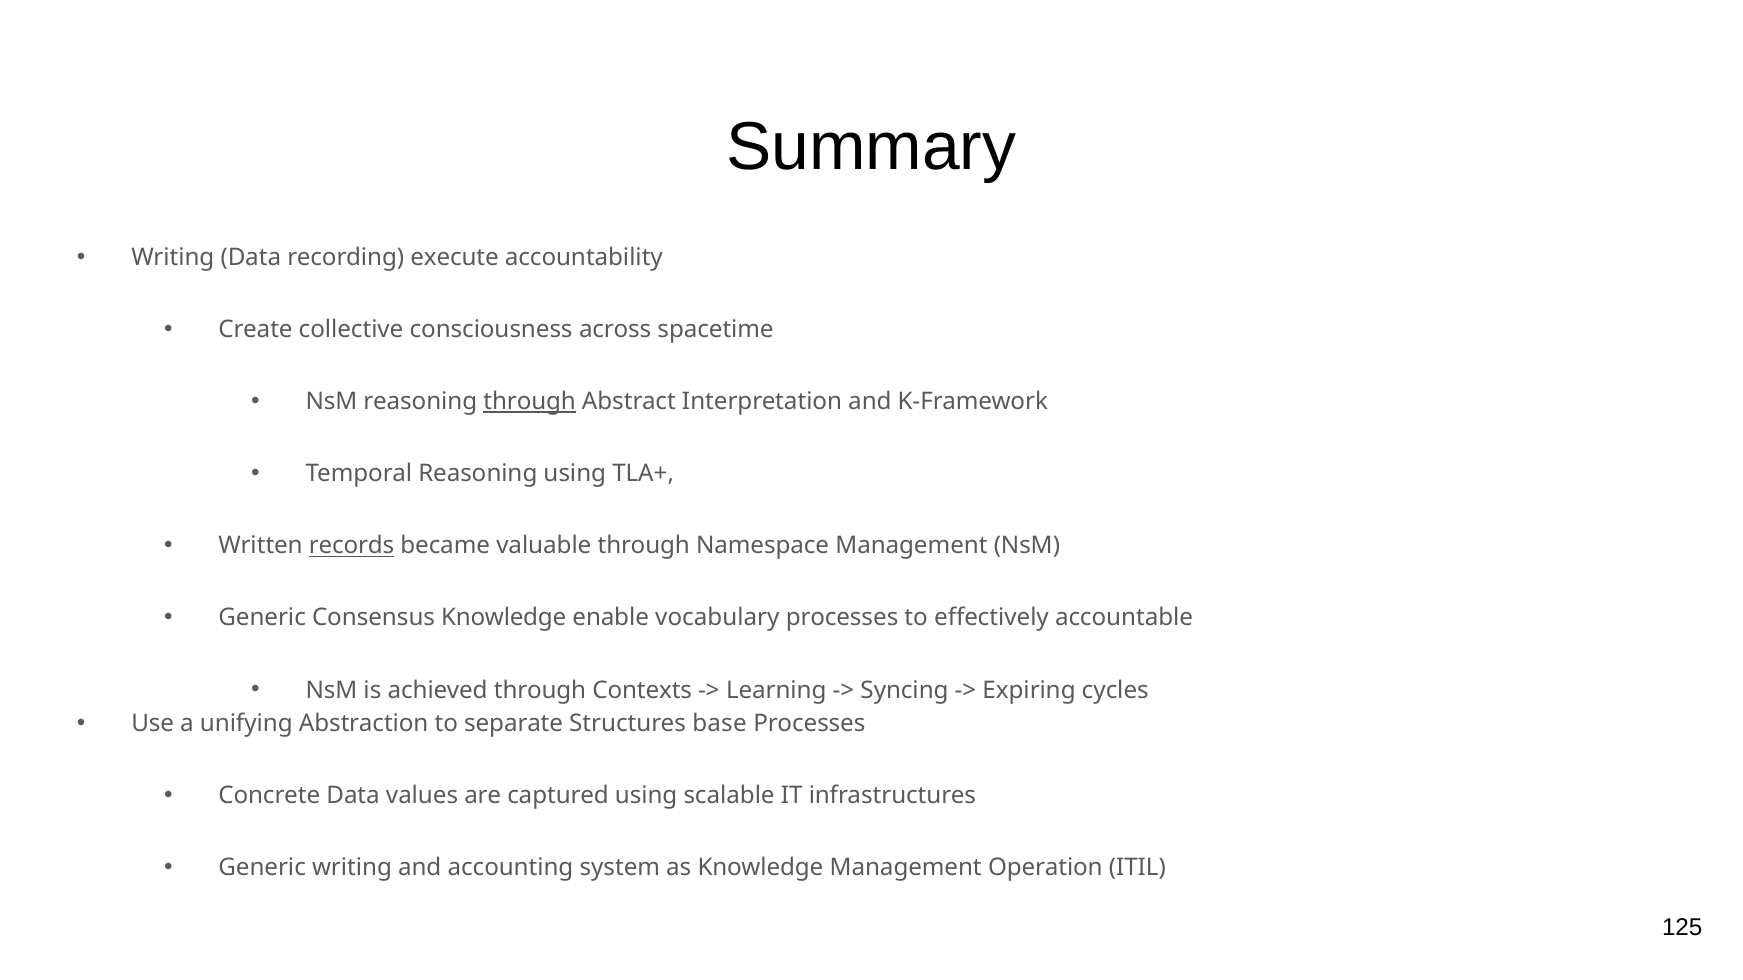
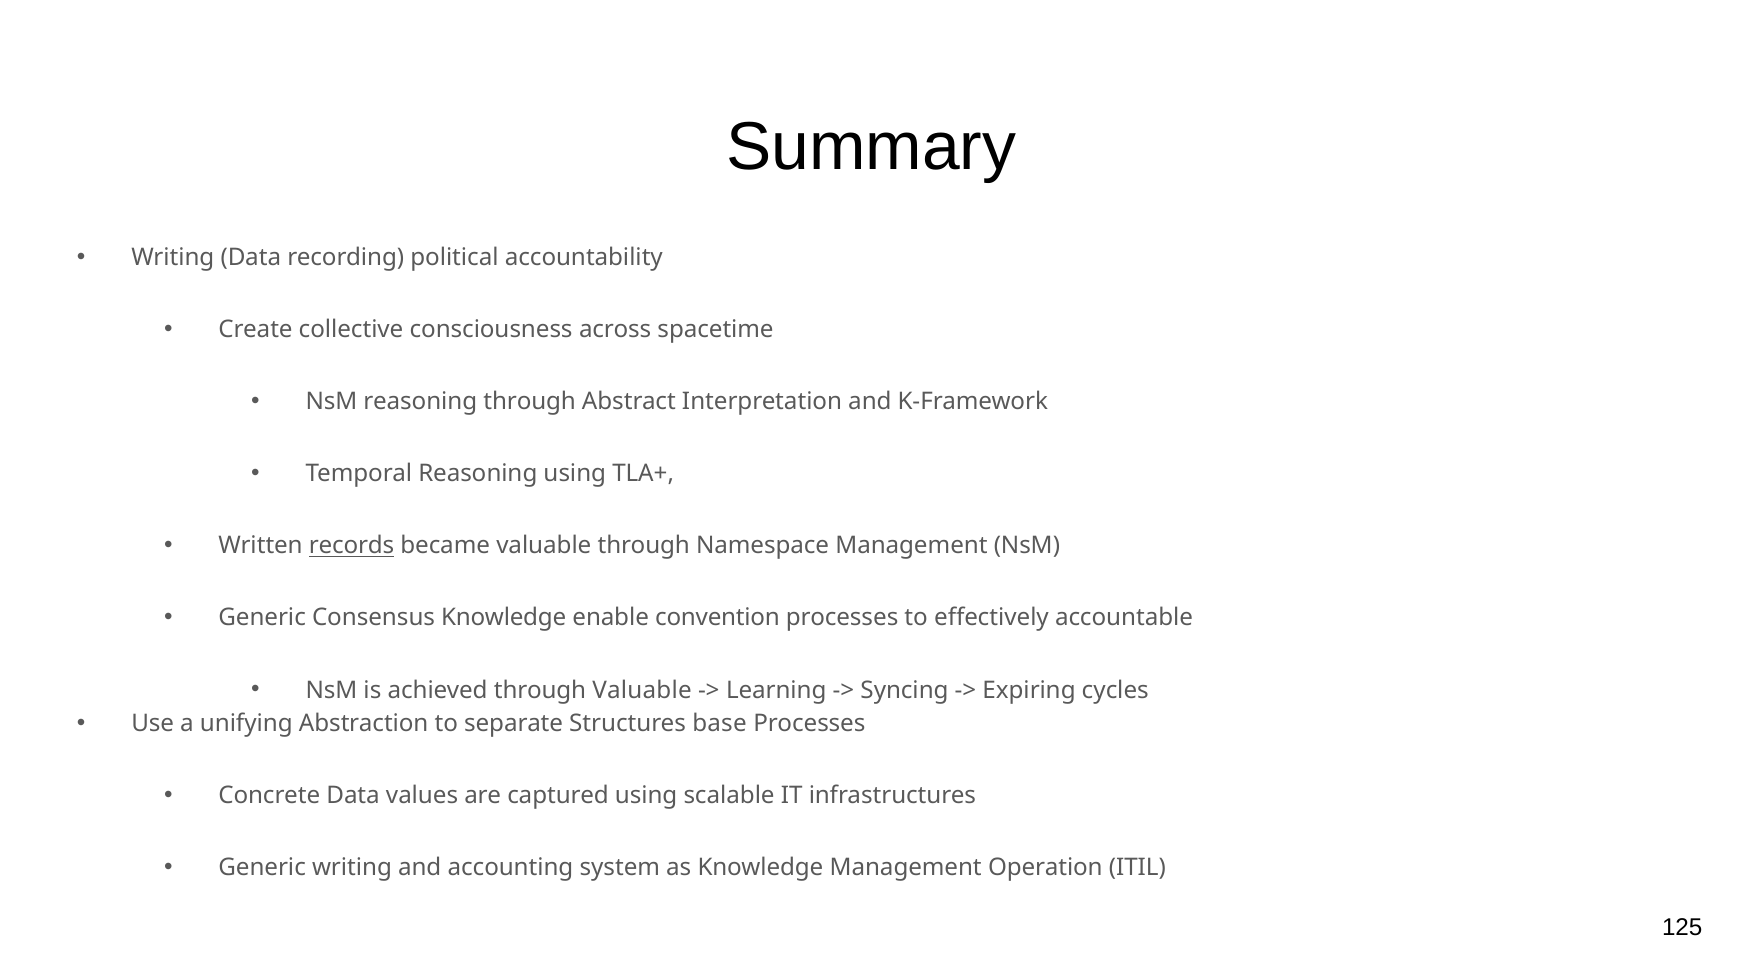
execute: execute -> political
through at (530, 402) underline: present -> none
vocabulary: vocabulary -> convention
through Contexts: Contexts -> Valuable
